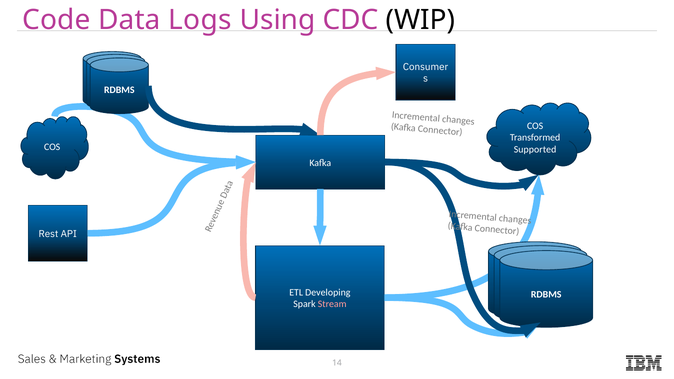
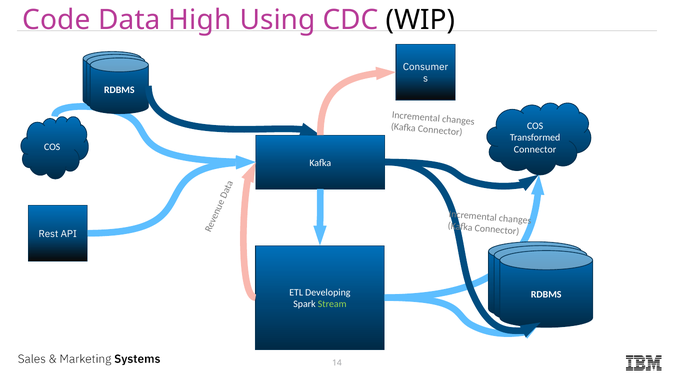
Logs: Logs -> High
Supported at (535, 150): Supported -> Connector
Stream colour: pink -> light green
